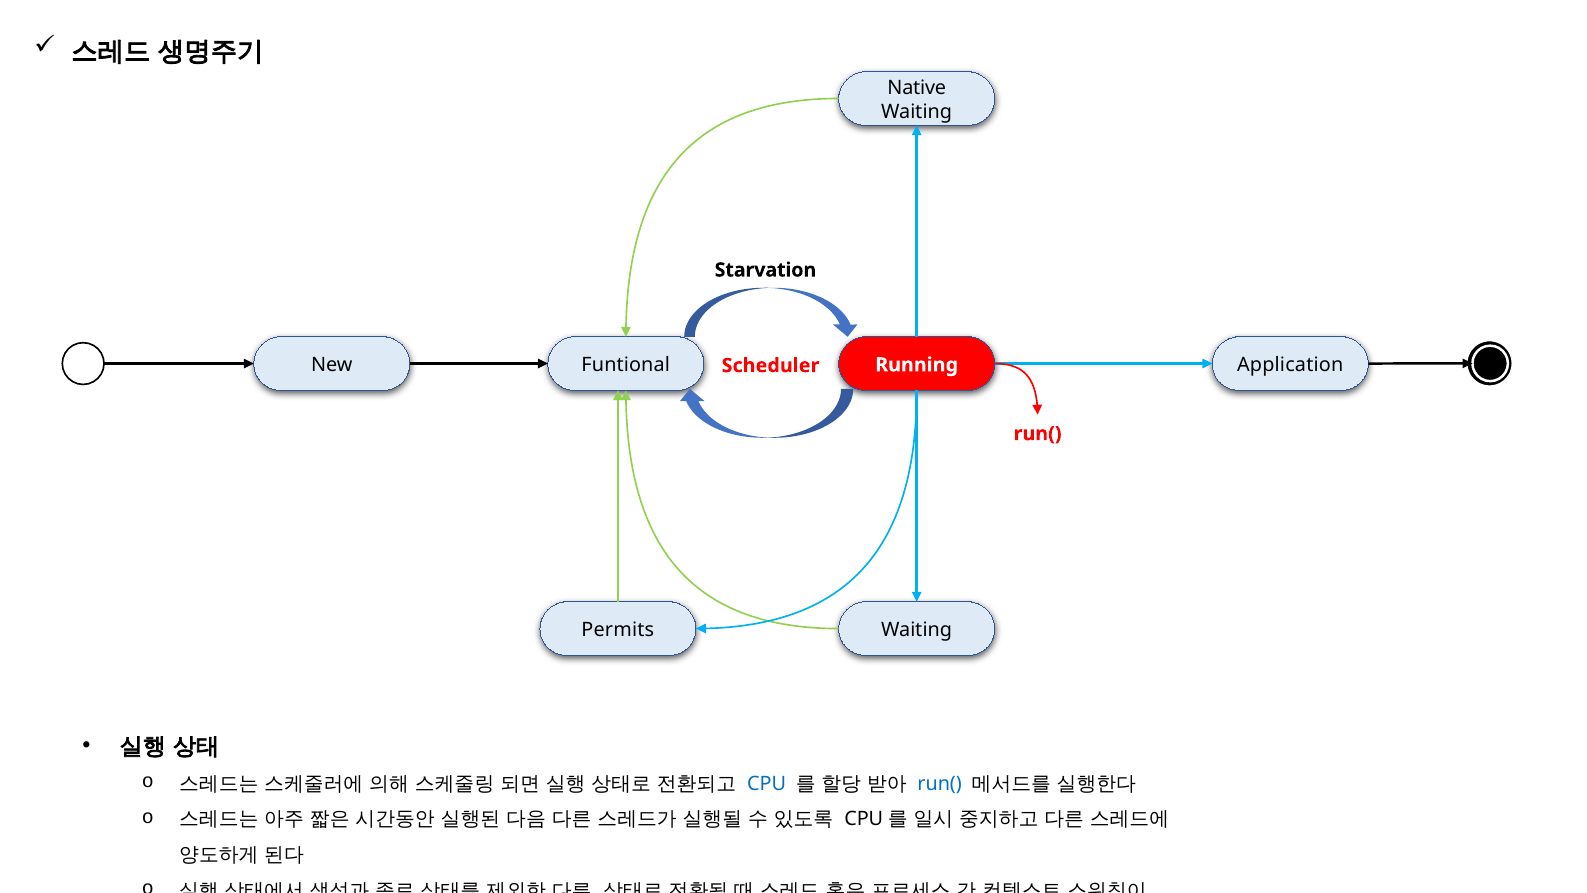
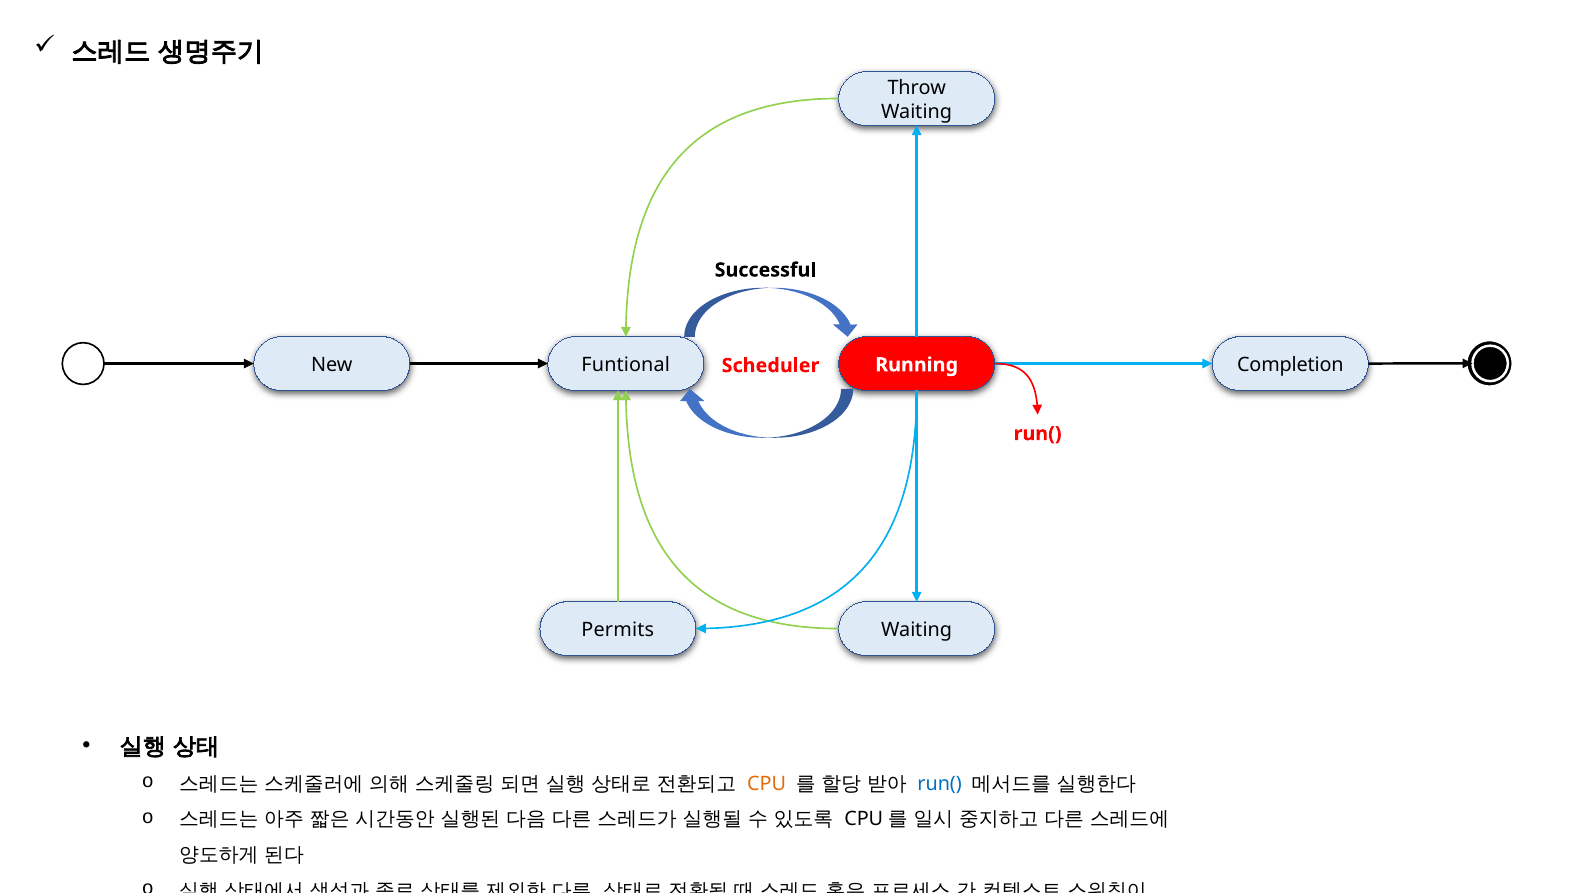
Native: Native -> Throw
Starvation: Starvation -> Successful
Application: Application -> Completion
CPU colour: blue -> orange
